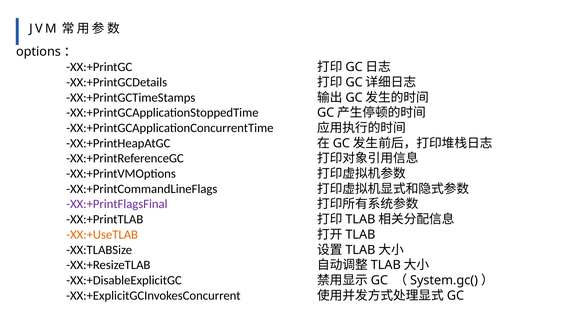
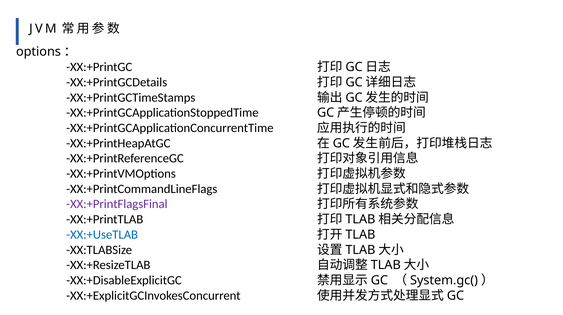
XX:+UseTLAB colour: orange -> blue
